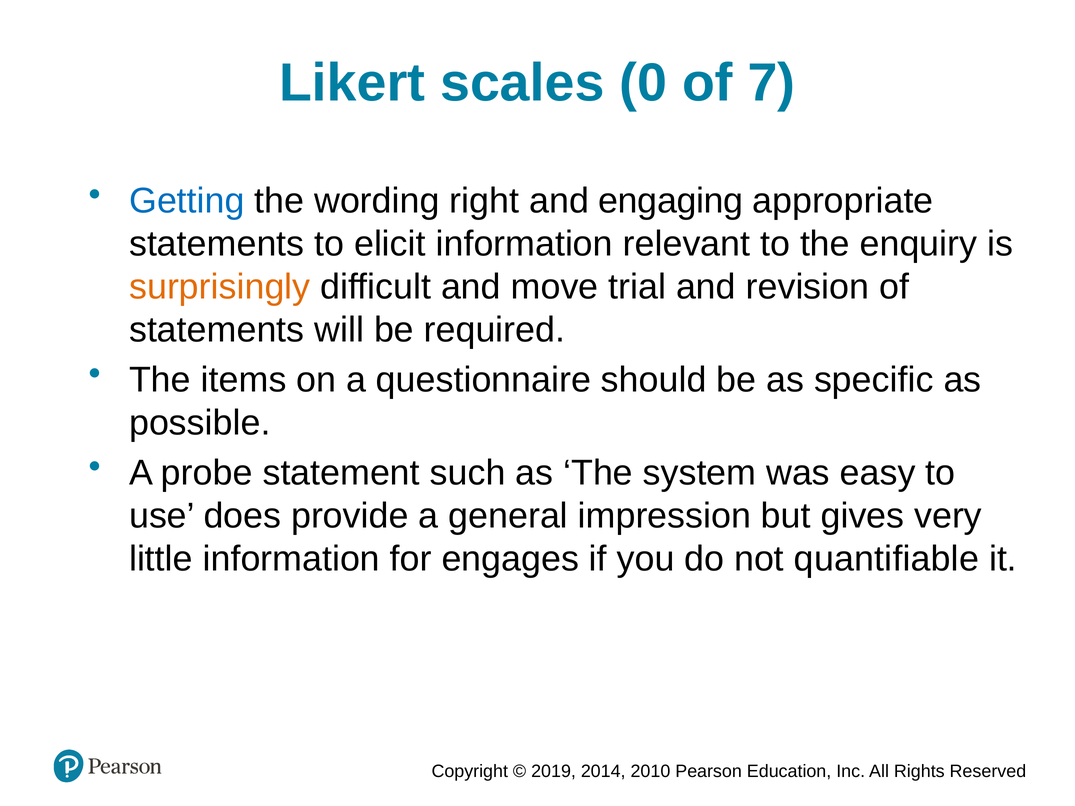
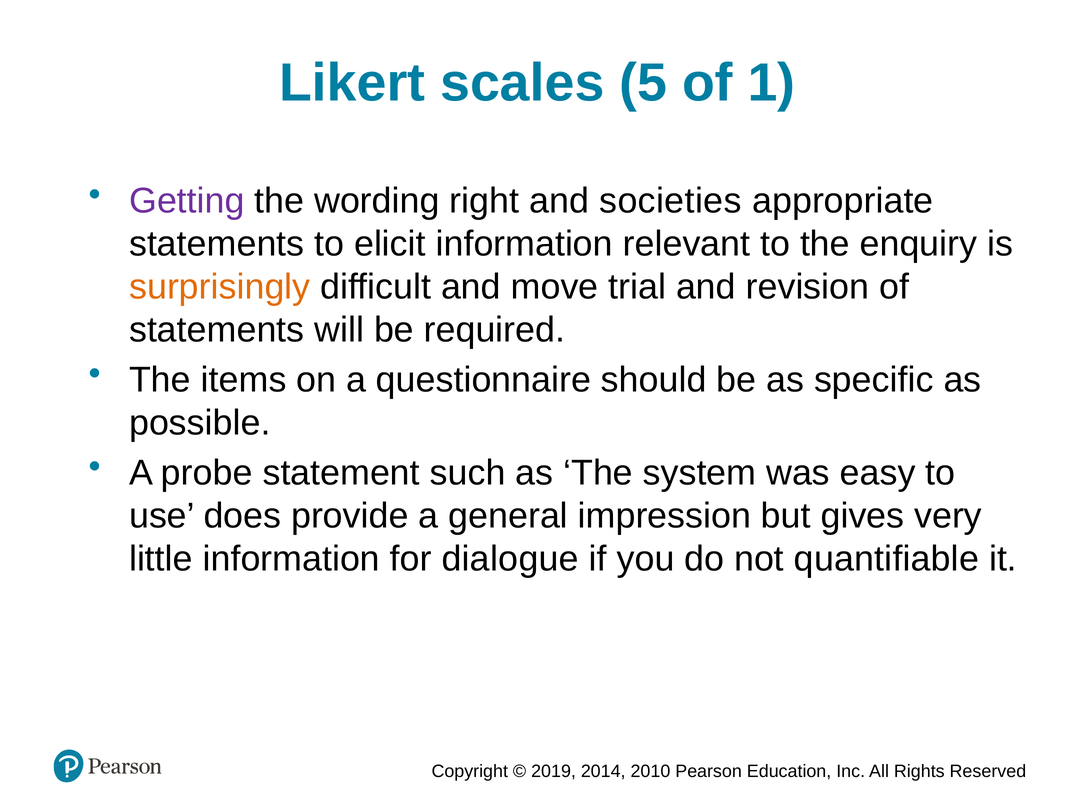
0: 0 -> 5
7: 7 -> 1
Getting colour: blue -> purple
engaging: engaging -> societies
engages: engages -> dialogue
